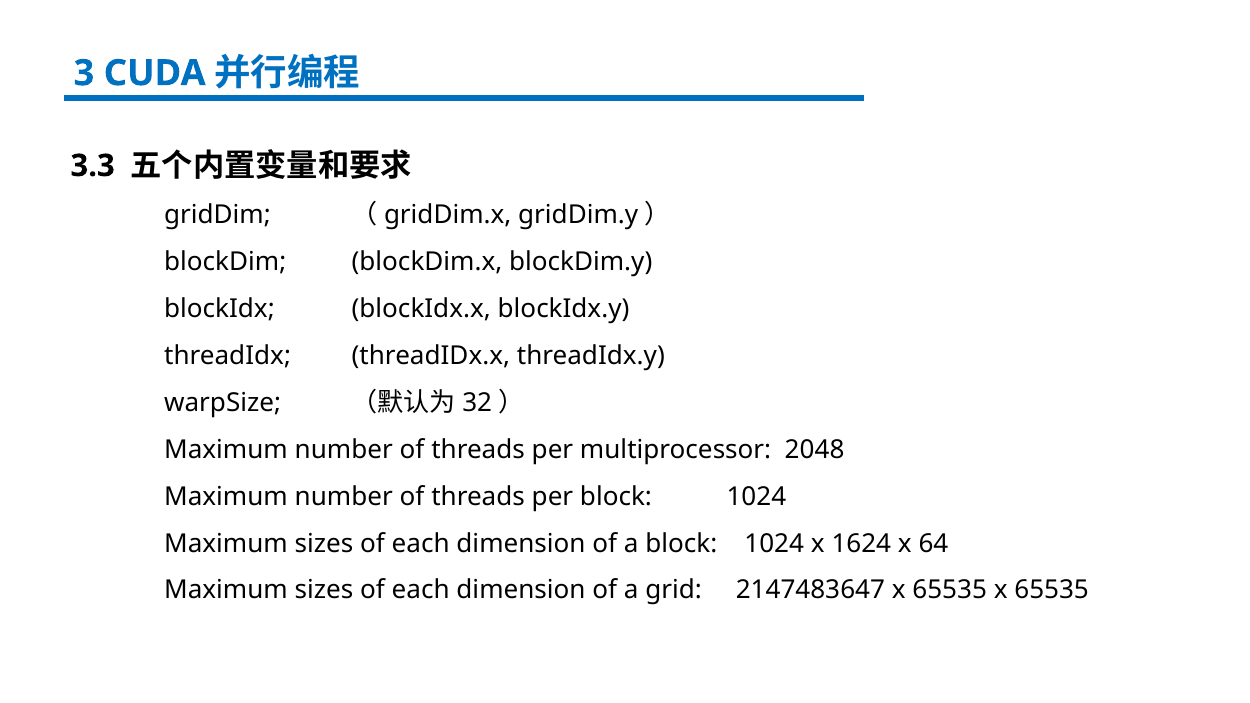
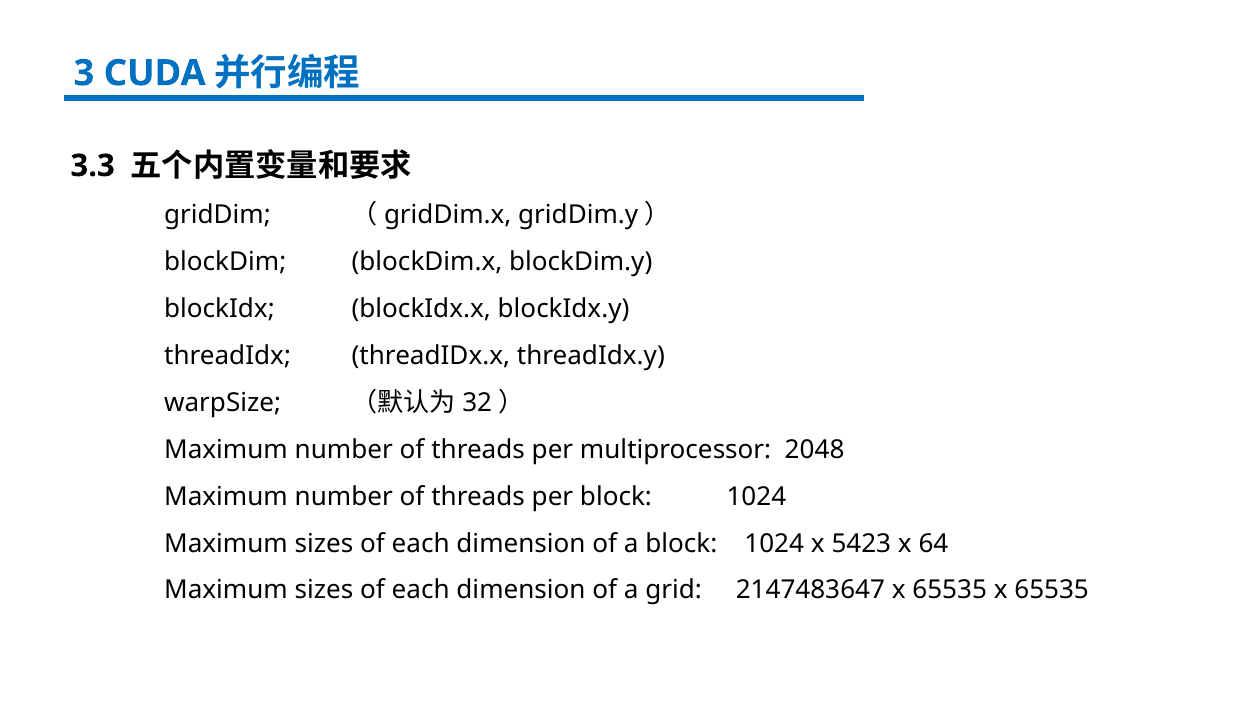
1624: 1624 -> 5423
